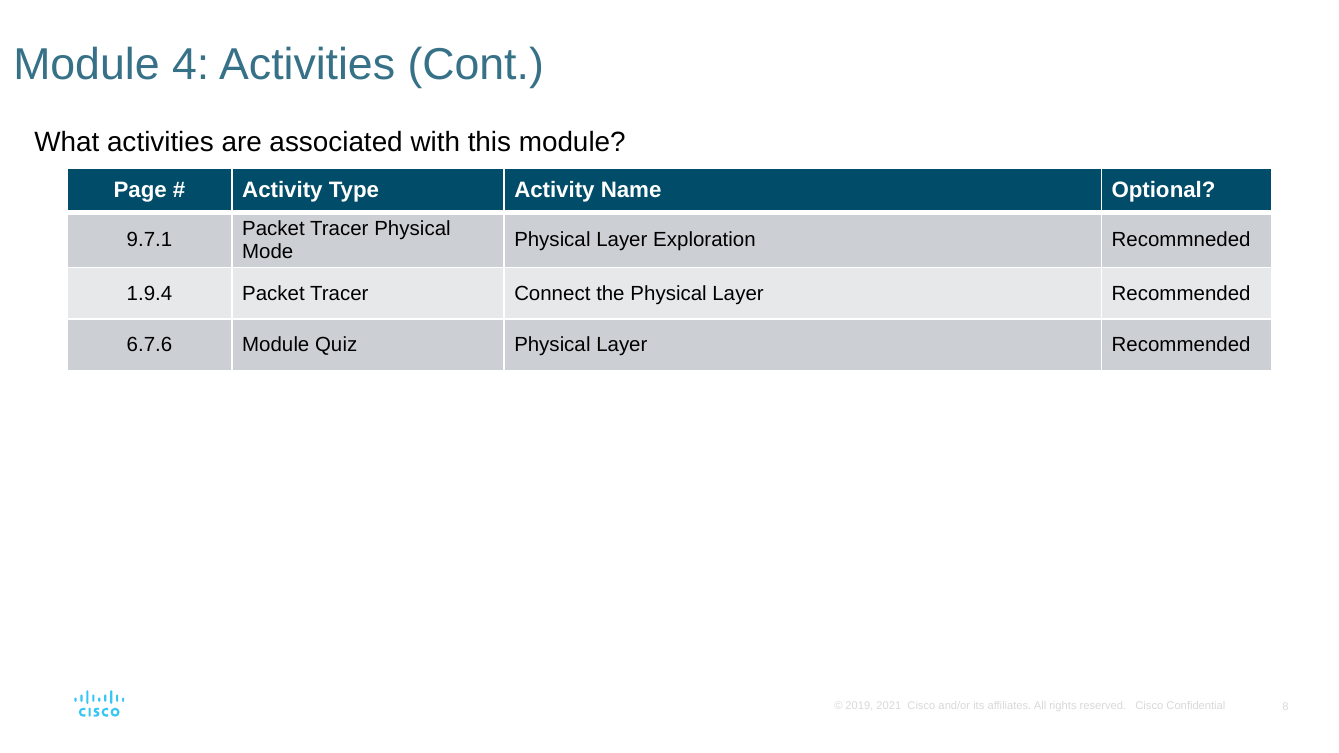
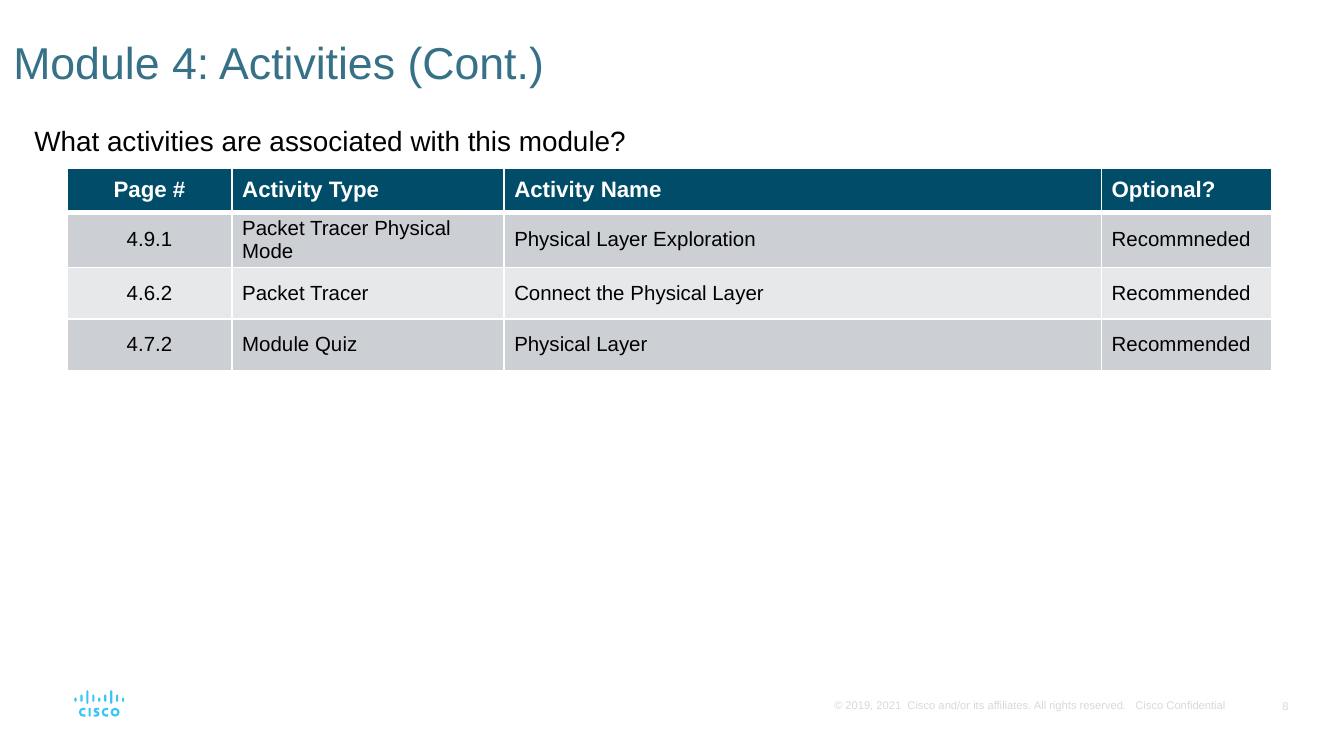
9.7.1: 9.7.1 -> 4.9.1
1.9.4: 1.9.4 -> 4.6.2
6.7.6: 6.7.6 -> 4.7.2
